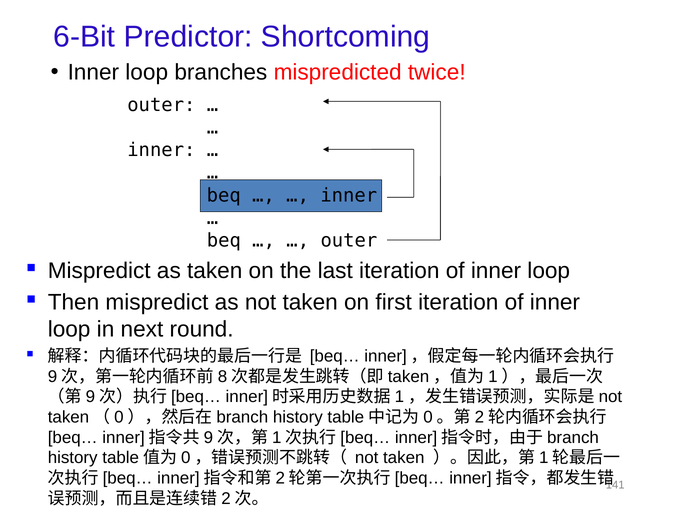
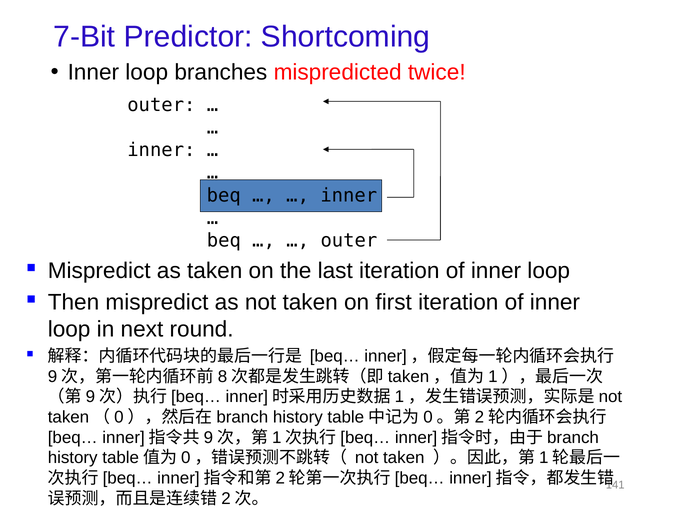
6-Bit: 6-Bit -> 7-Bit
